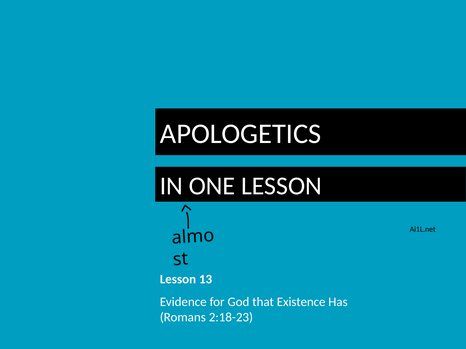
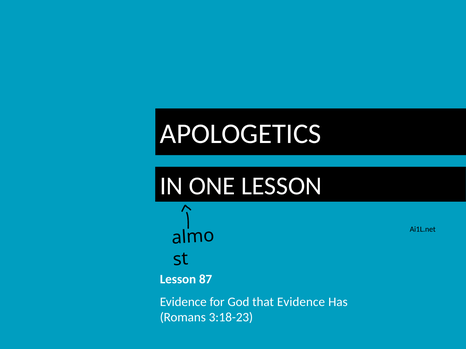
13: 13 -> 87
that Existence: Existence -> Evidence
2:18-23: 2:18-23 -> 3:18-23
